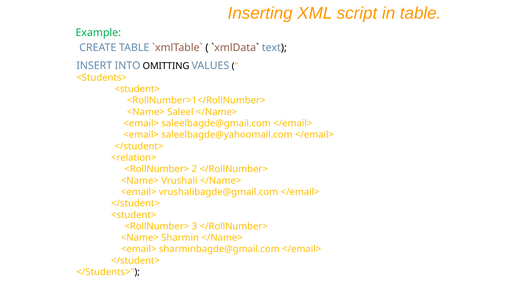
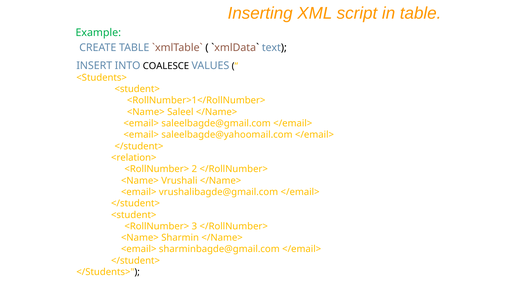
OMITTING: OMITTING -> COALESCE
